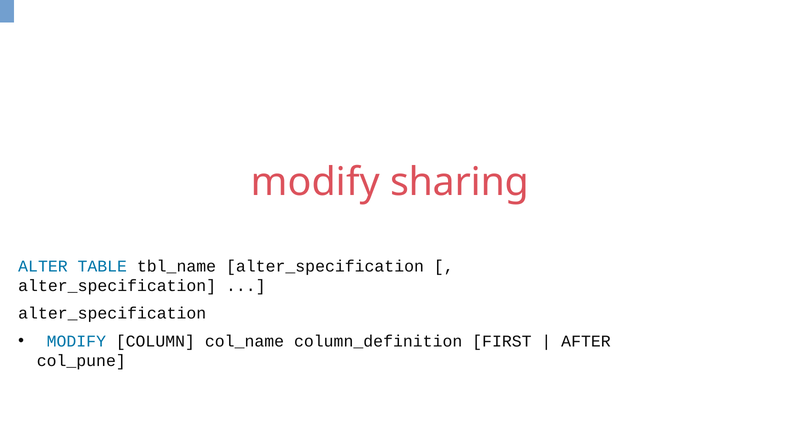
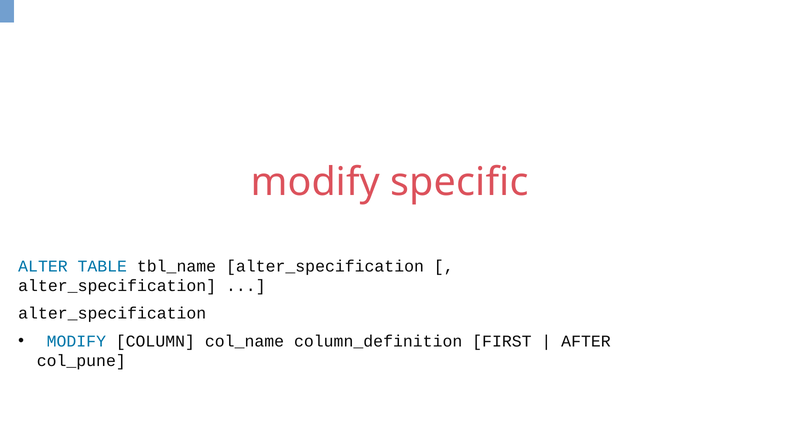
sharing: sharing -> specific
